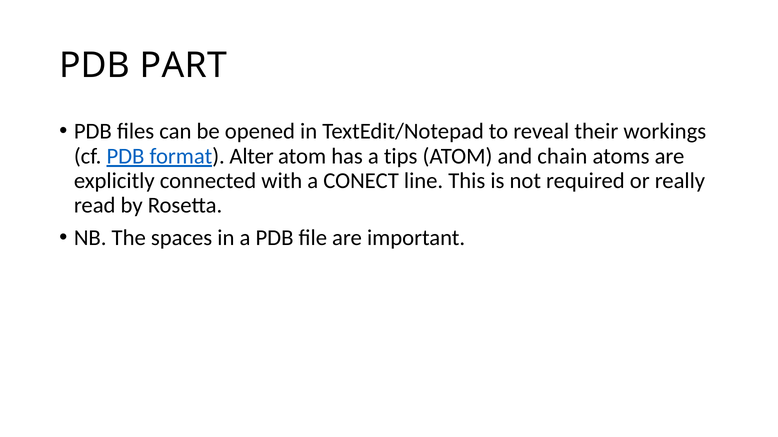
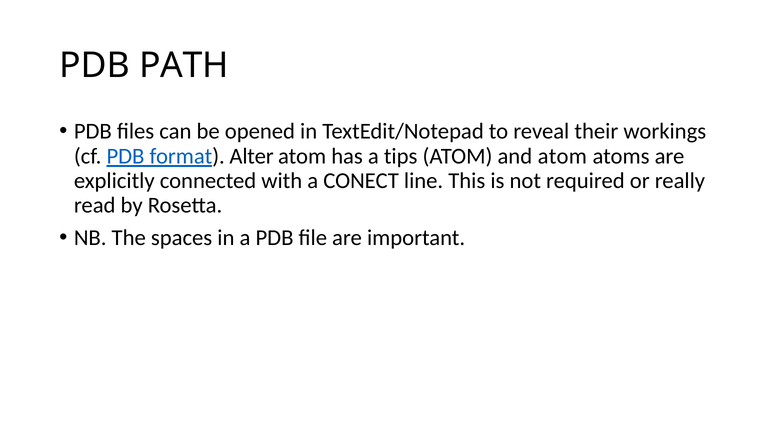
PART: PART -> PATH
and chain: chain -> atom
